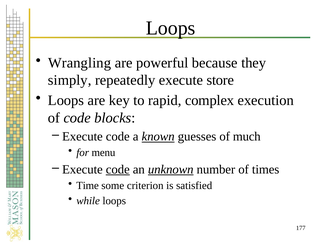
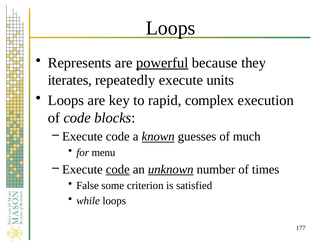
Wrangling: Wrangling -> Represents
powerful underline: none -> present
simply: simply -> iterates
store: store -> units
Time: Time -> False
